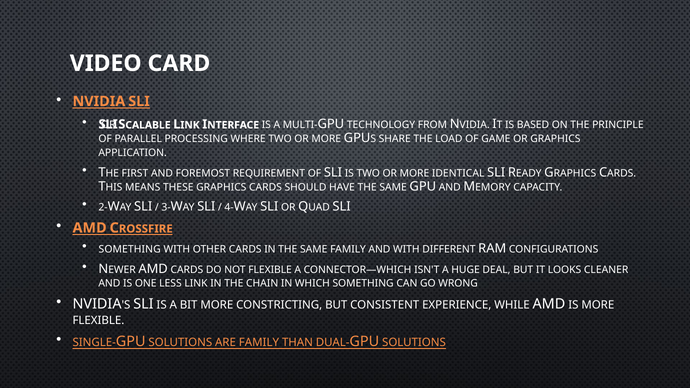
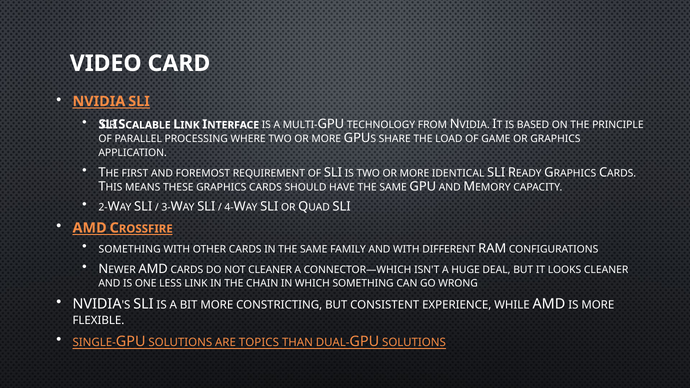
NOT FLEXIBLE: FLEXIBLE -> CLEANER
ARE FAMILY: FAMILY -> TOPICS
